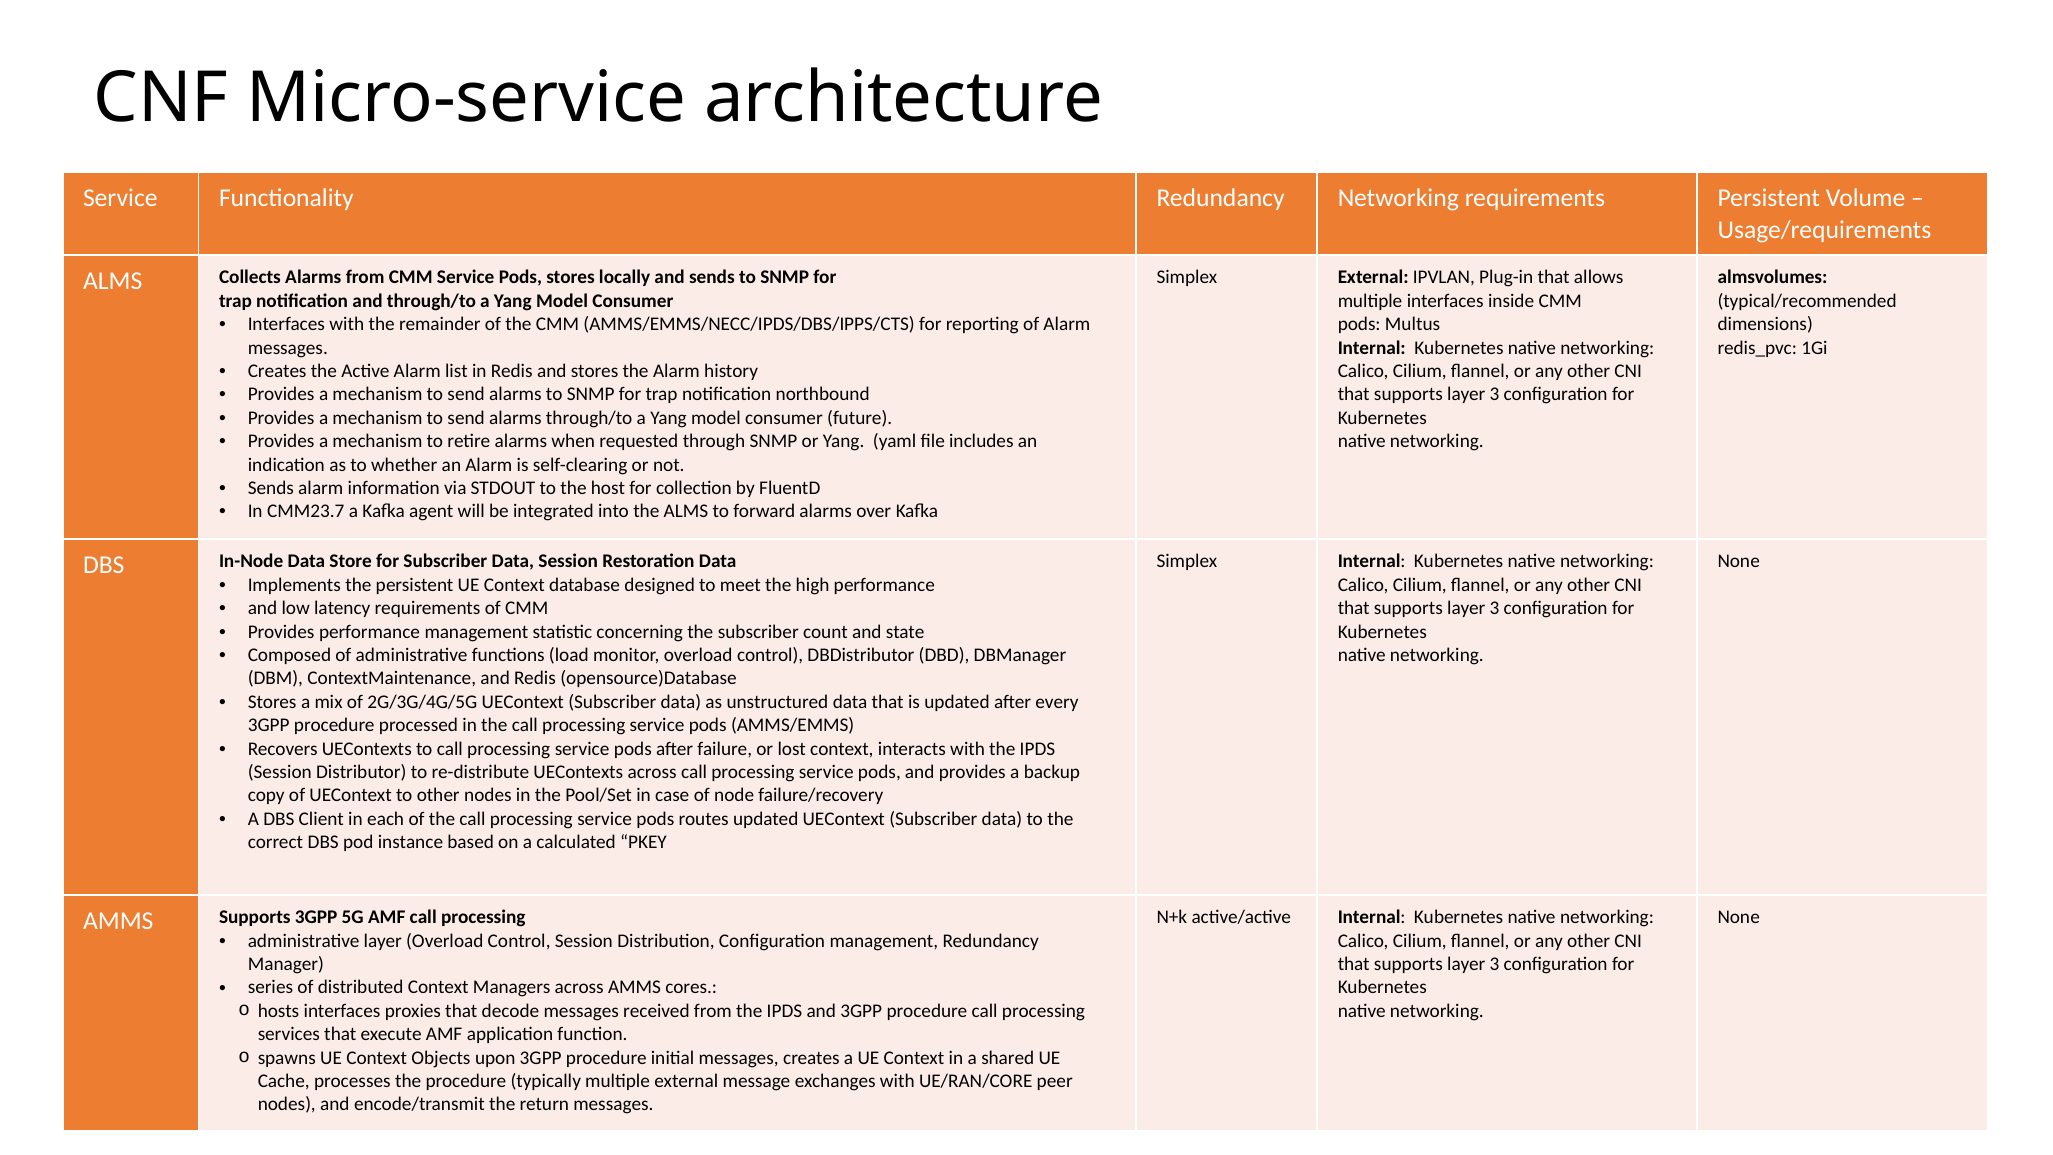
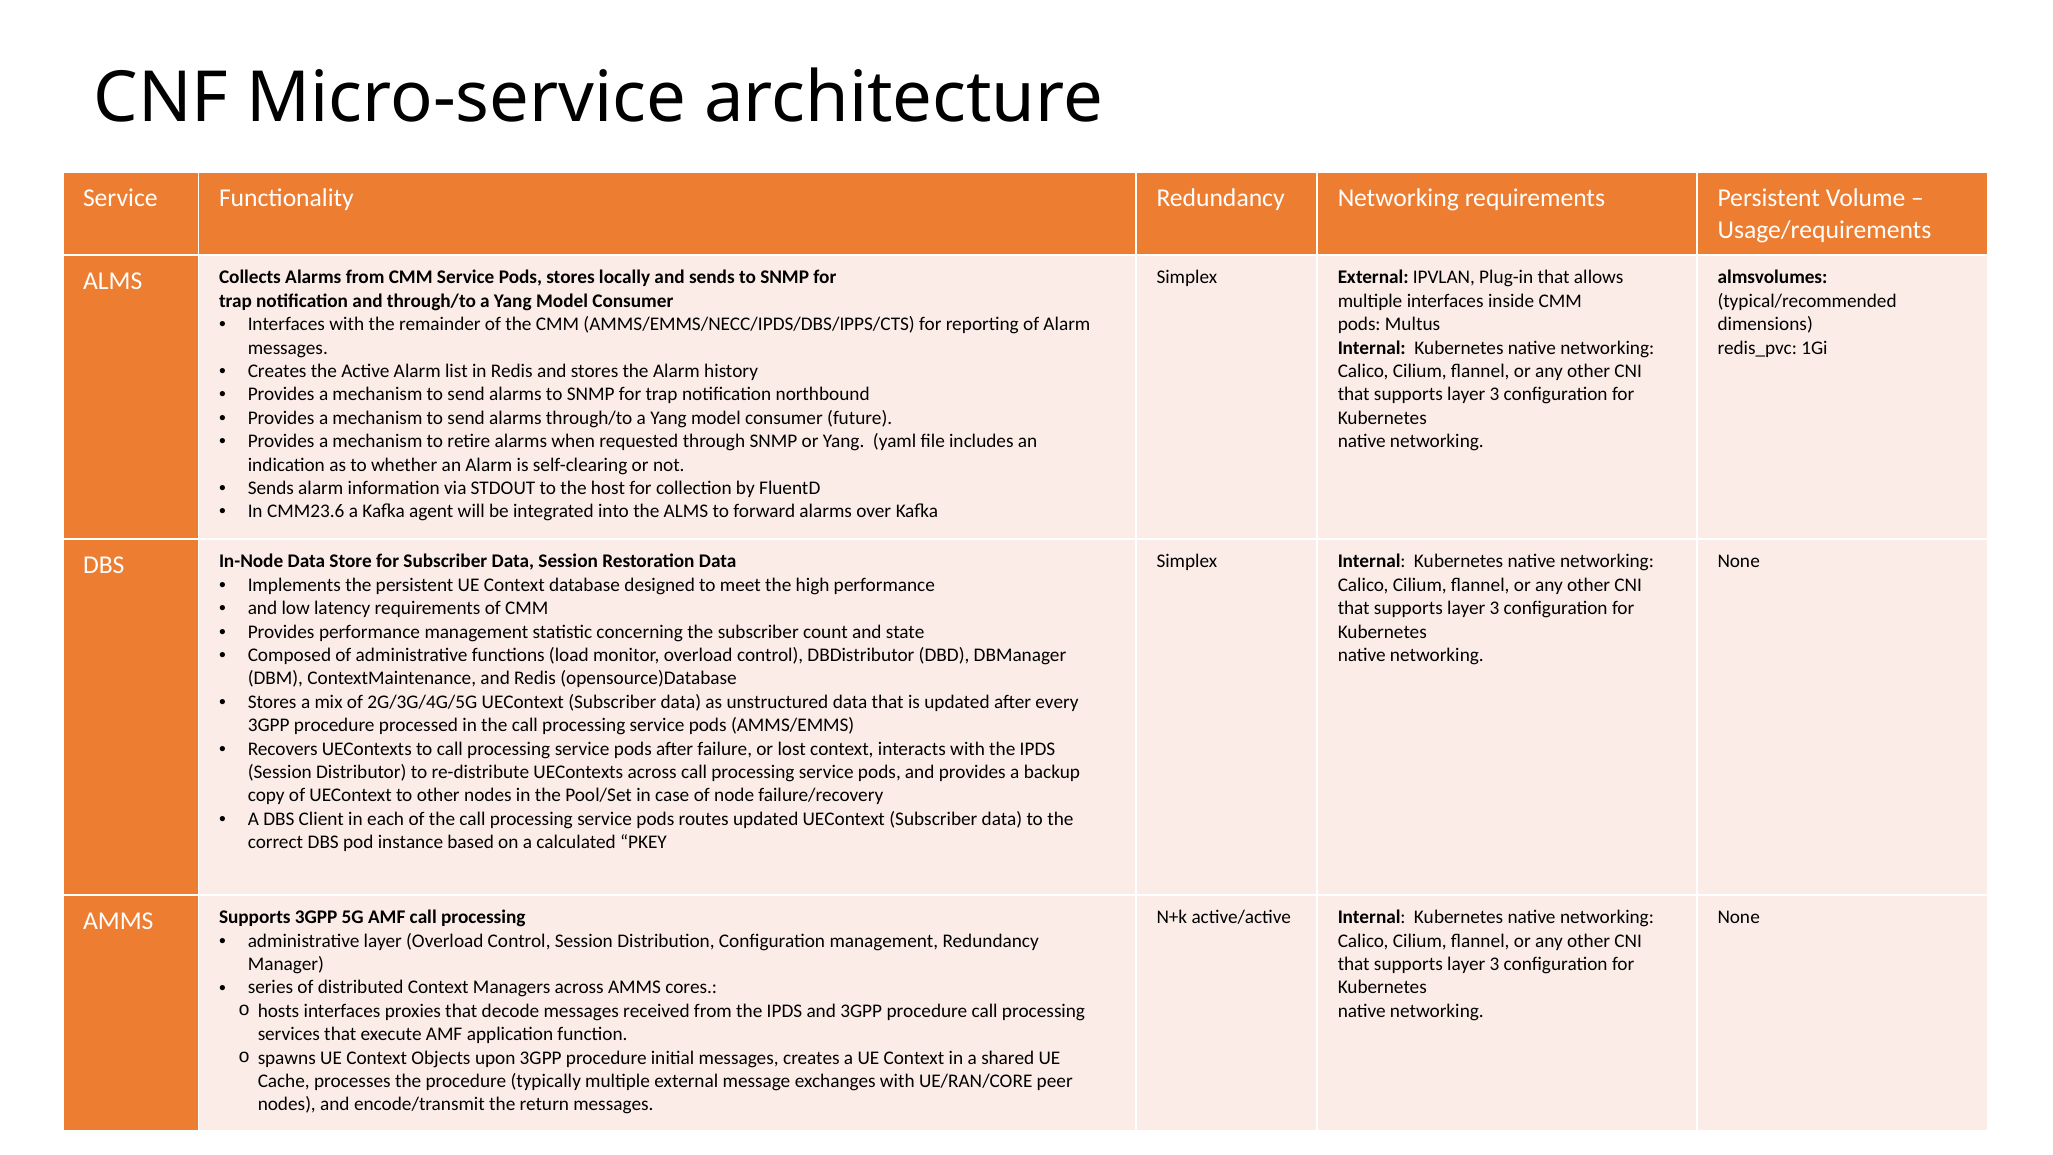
CMM23.7: CMM23.7 -> CMM23.6
